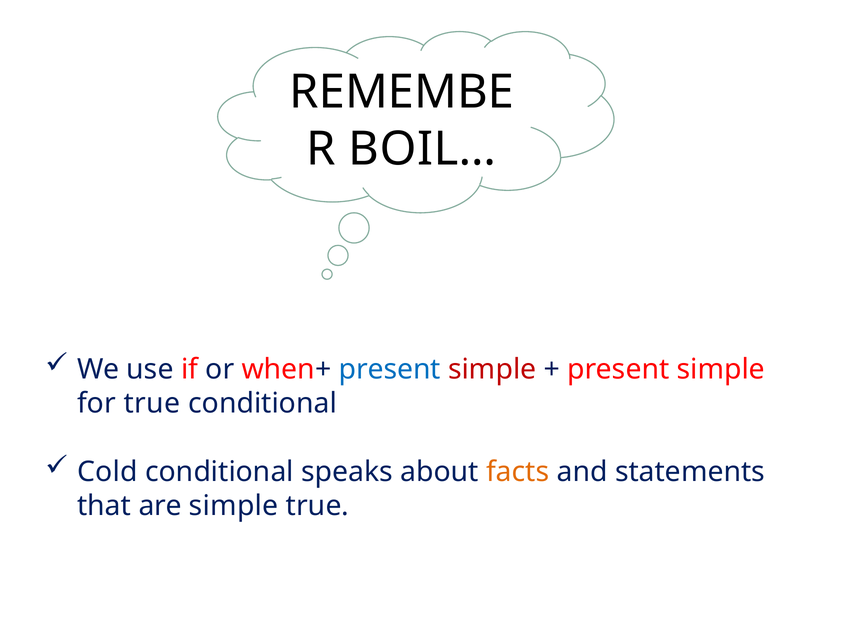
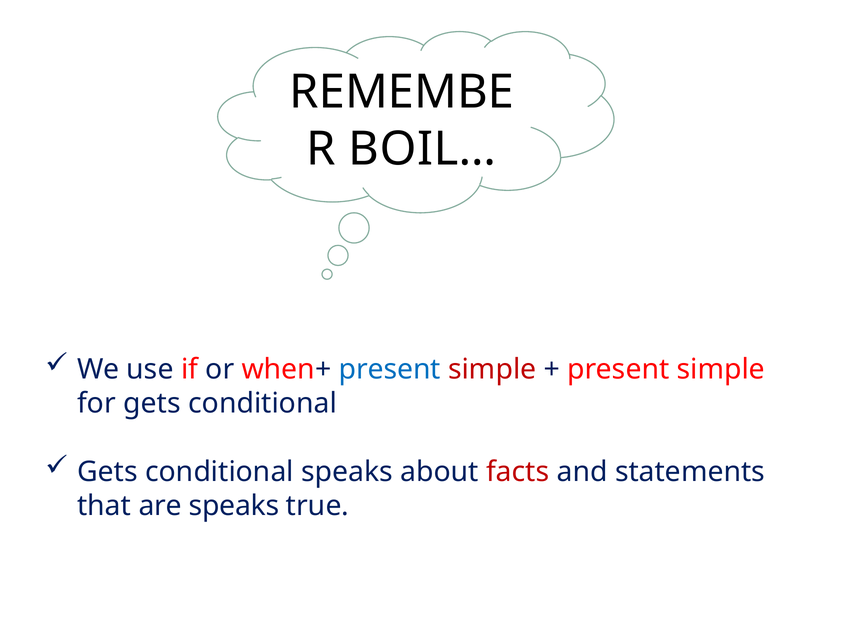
for true: true -> gets
Cold at (107, 472): Cold -> Gets
facts colour: orange -> red
are simple: simple -> speaks
